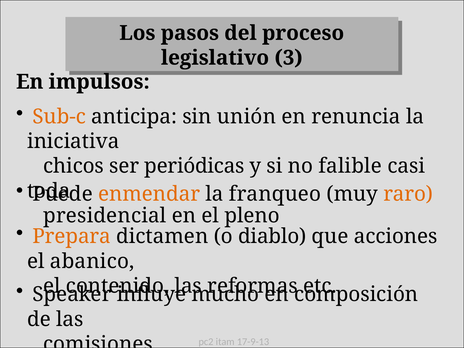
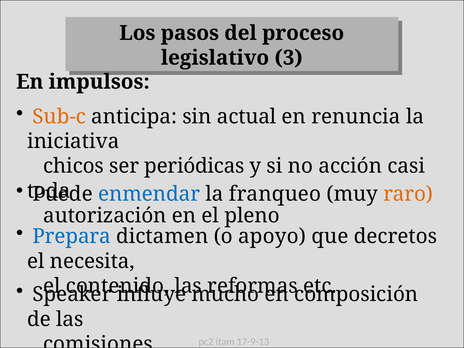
unión: unión -> actual
falible: falible -> acción
enmendar colour: orange -> blue
presidencial: presidencial -> autorización
Prepara colour: orange -> blue
diablo: diablo -> apoyo
acciones: acciones -> decretos
abanico: abanico -> necesita
